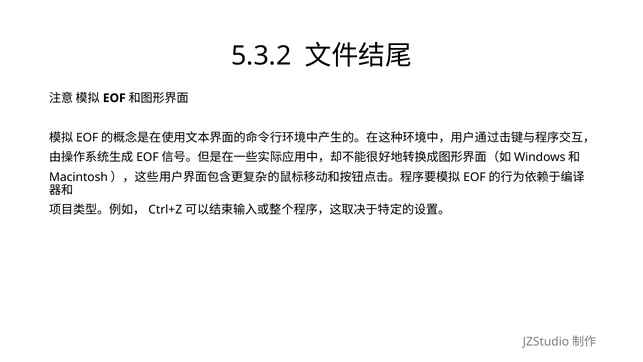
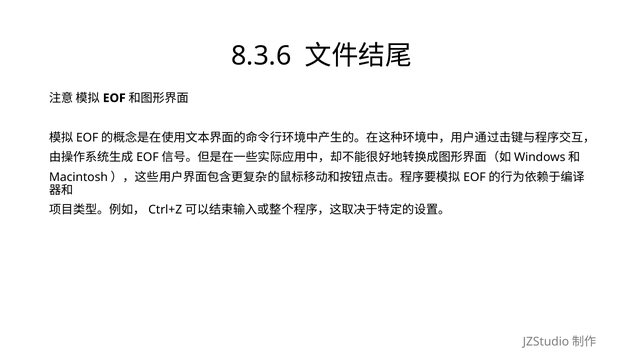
5.3.2: 5.3.2 -> 8.3.6
